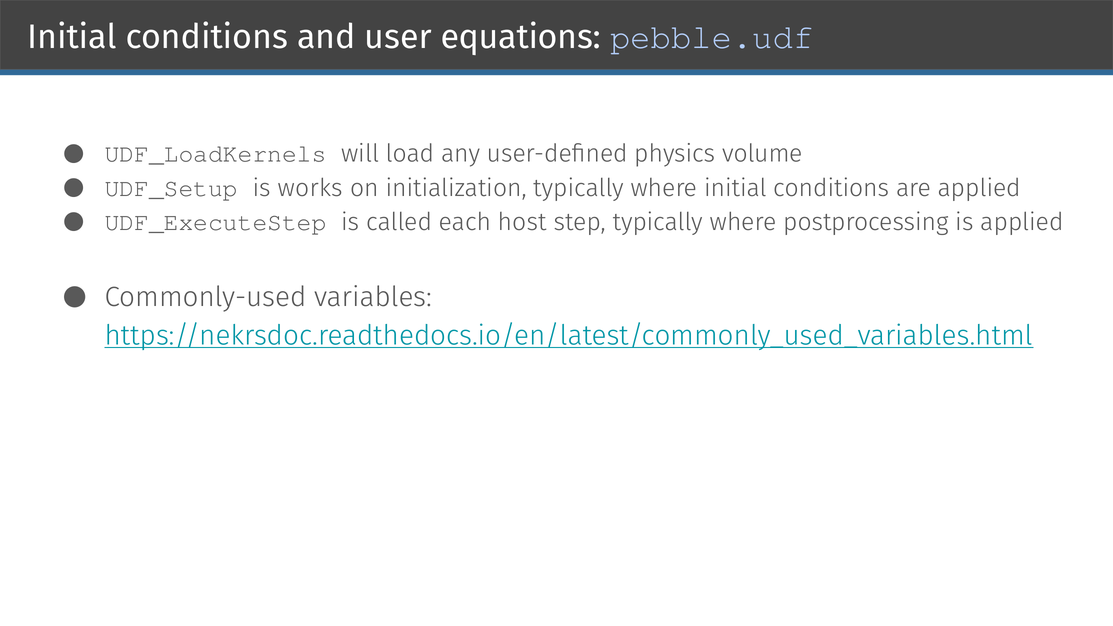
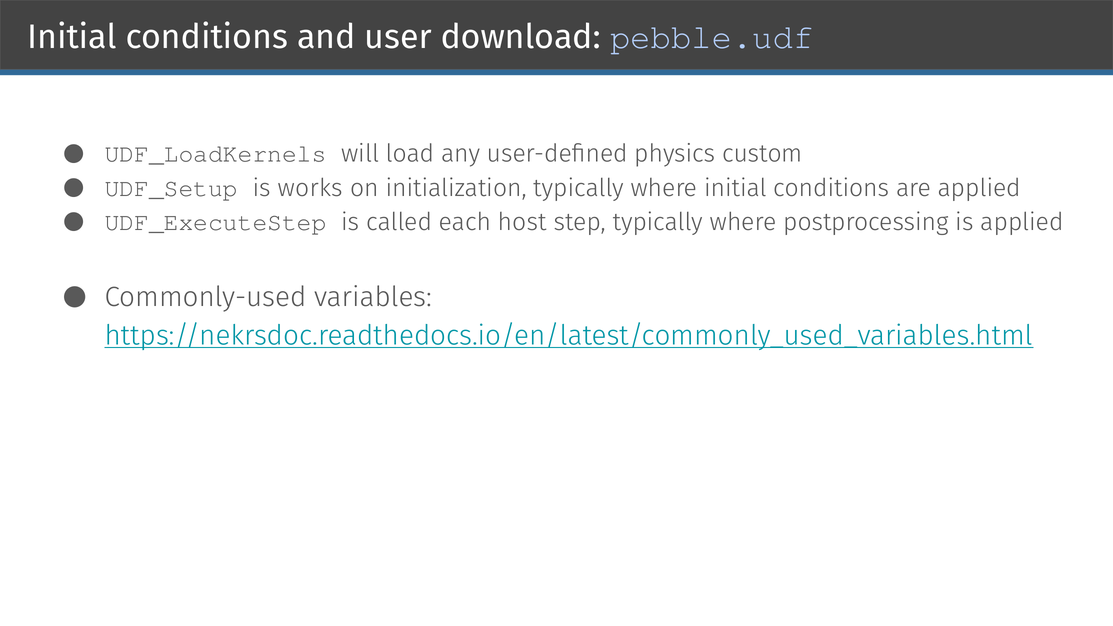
equations: equations -> download
volume: volume -> custom
